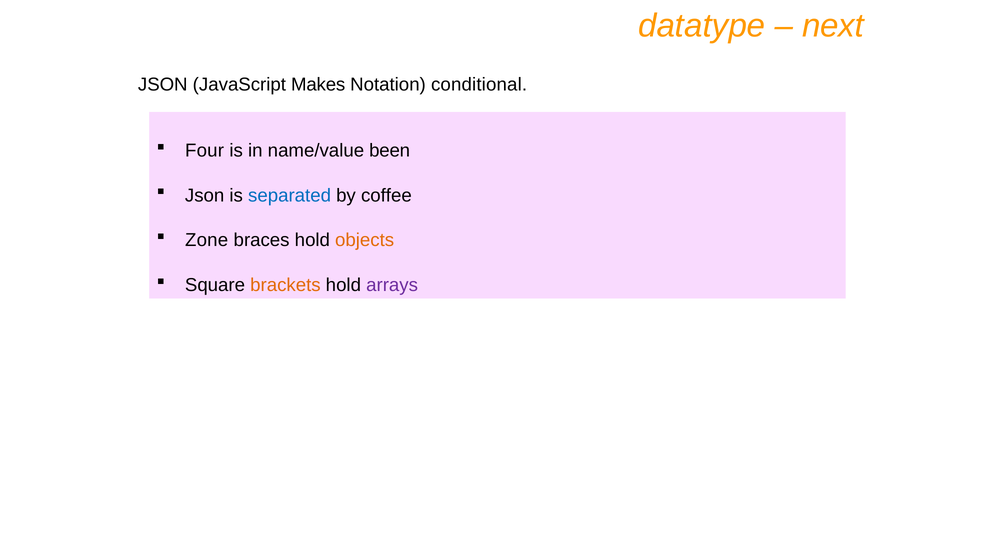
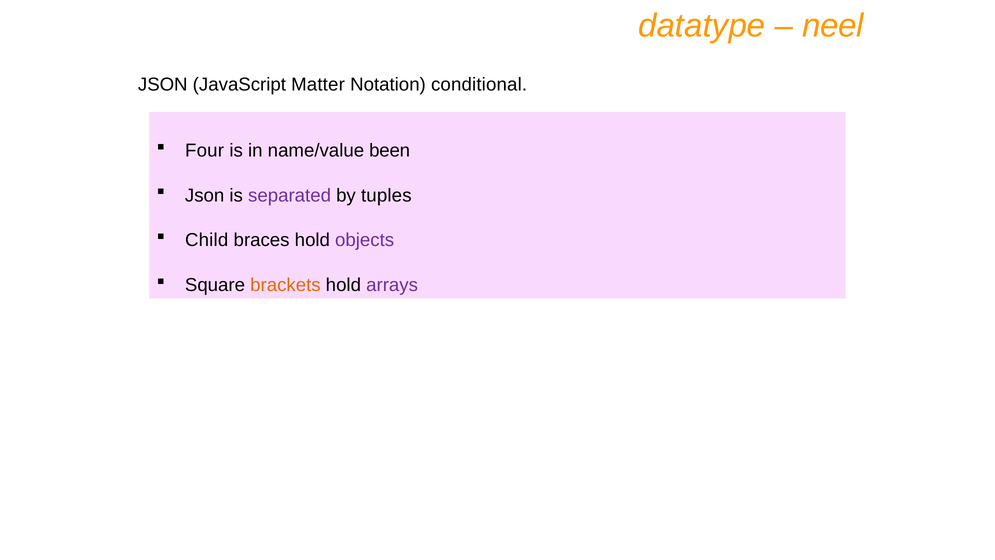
next: next -> neel
Makes: Makes -> Matter
separated colour: blue -> purple
coffee: coffee -> tuples
Zone: Zone -> Child
objects colour: orange -> purple
